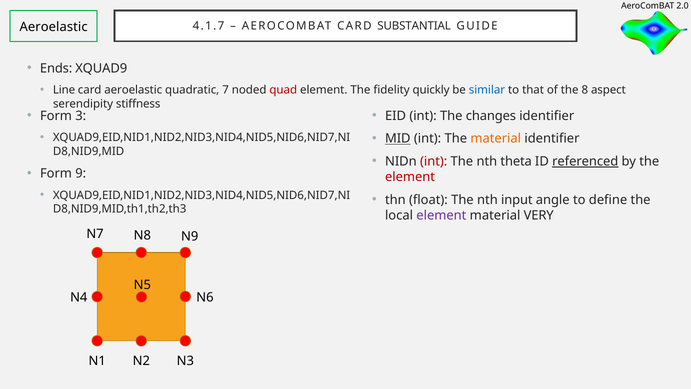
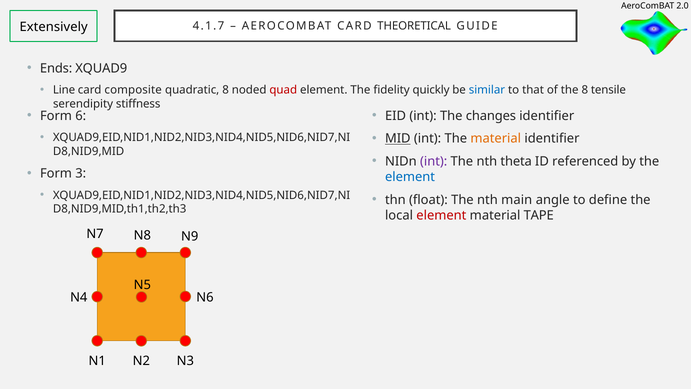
SUBSTANTIAL: SUBSTANTIAL -> THEORETICAL
Aeroelastic at (54, 27): Aeroelastic -> Extensively
card aeroelastic: aeroelastic -> composite
quadratic 7: 7 -> 8
aspect: aspect -> tensile
3: 3 -> 6
int at (434, 161) colour: red -> purple
referenced underline: present -> none
9: 9 -> 3
element at (410, 177) colour: red -> blue
input: input -> main
element at (441, 215) colour: purple -> red
VERY: VERY -> TAPE
